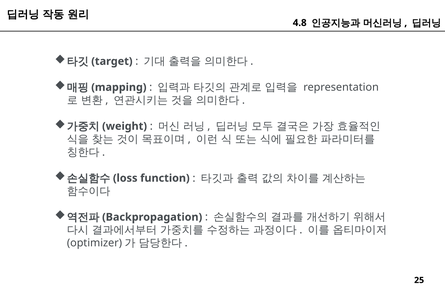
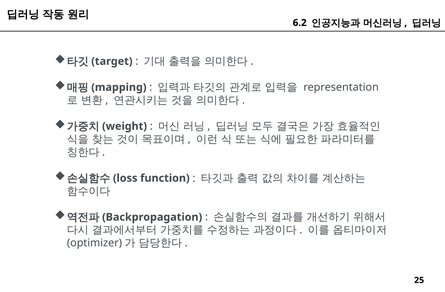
4.8: 4.8 -> 6.2
